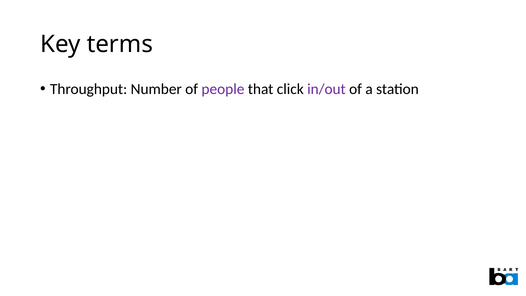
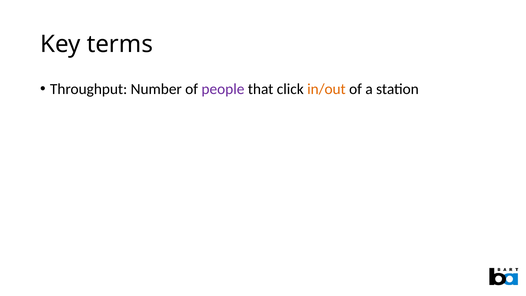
in/out colour: purple -> orange
